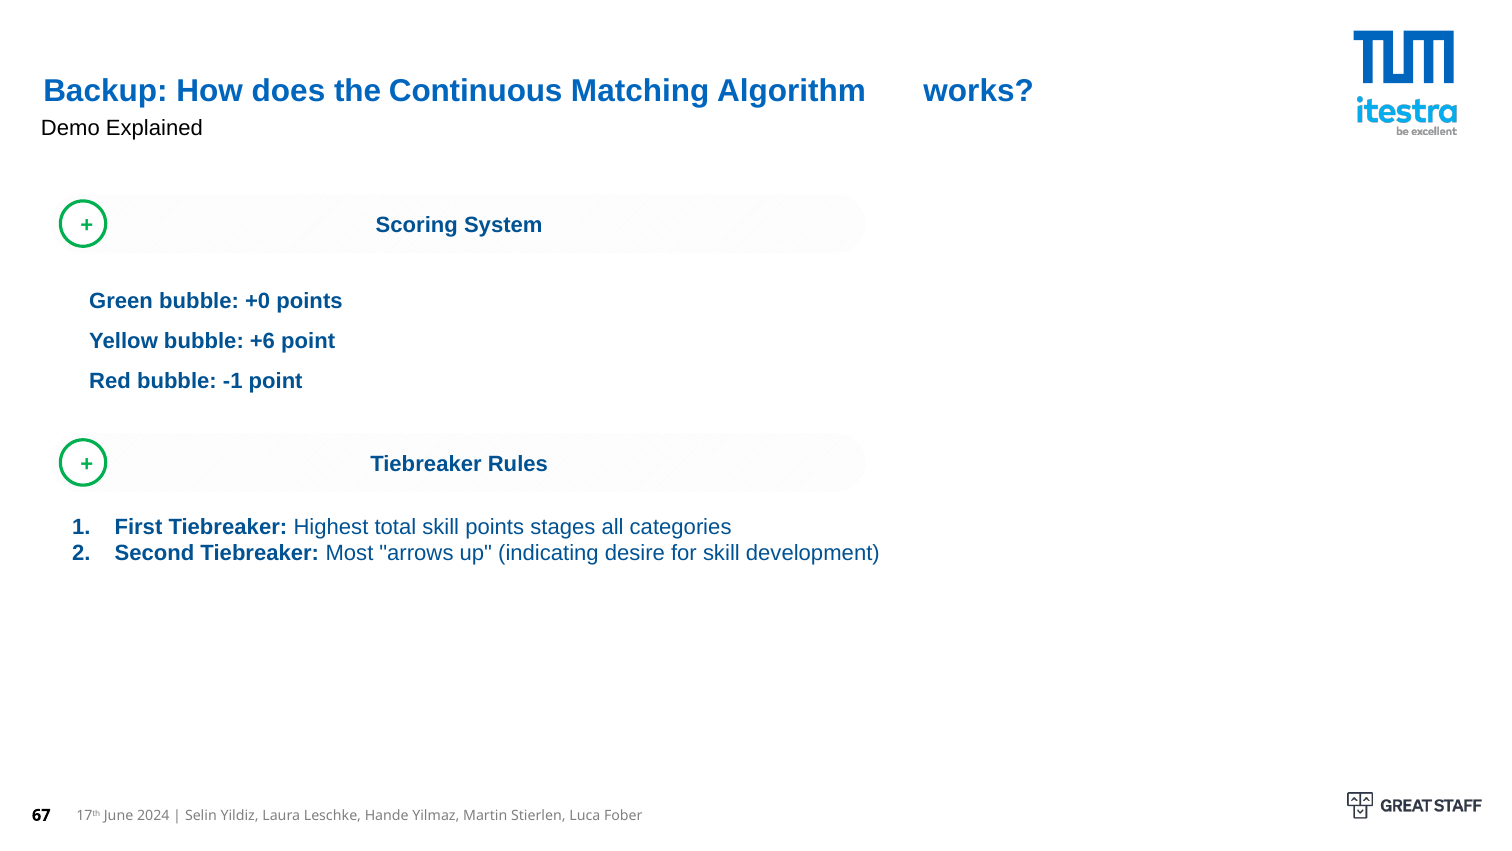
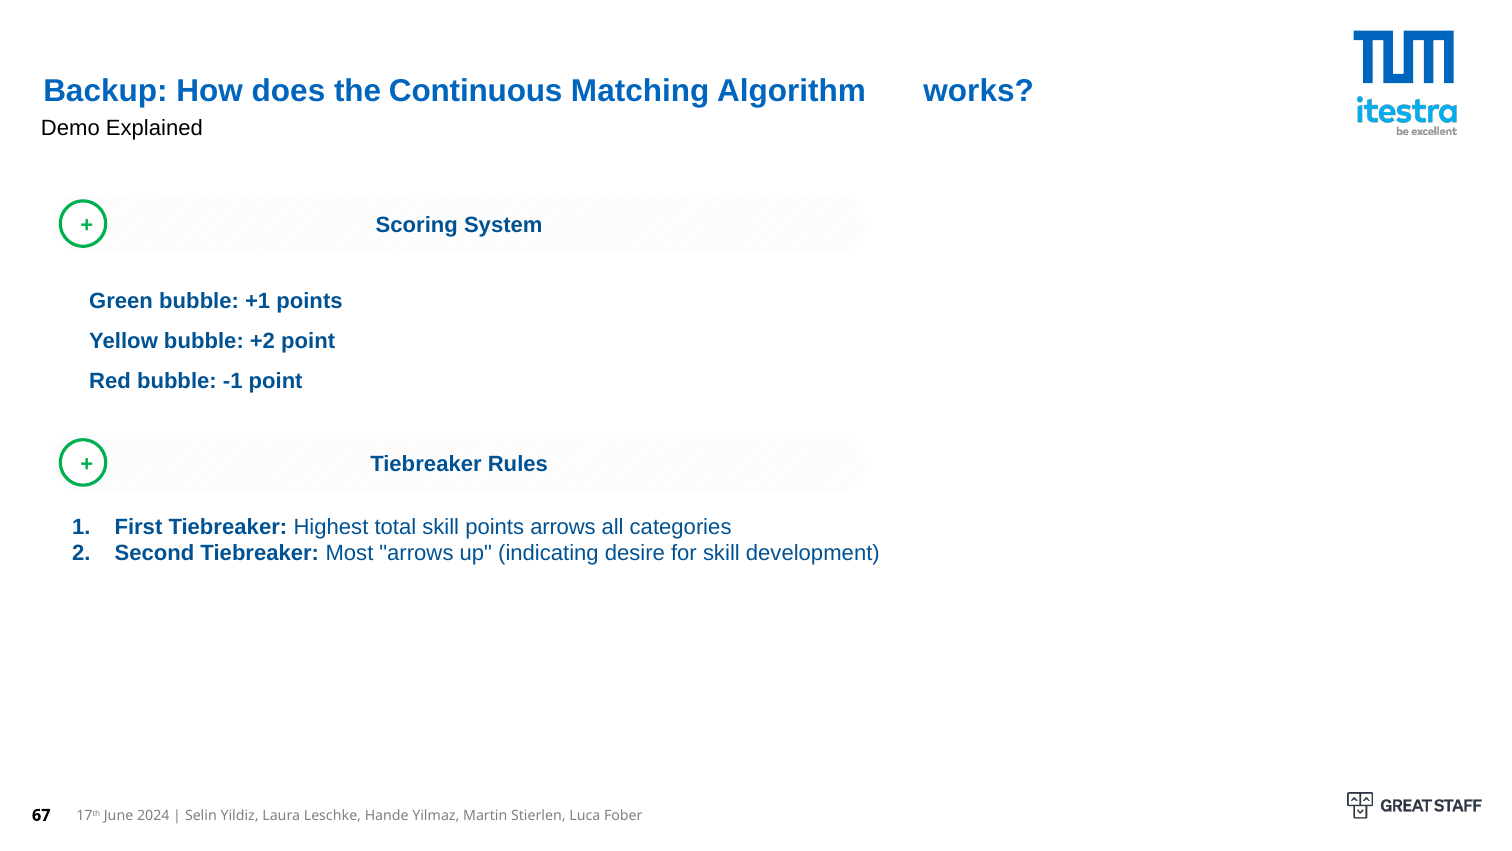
+0: +0 -> +1
+6: +6 -> +2
points stages: stages -> arrows
